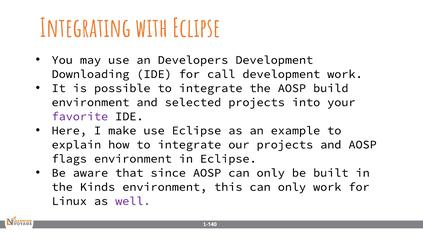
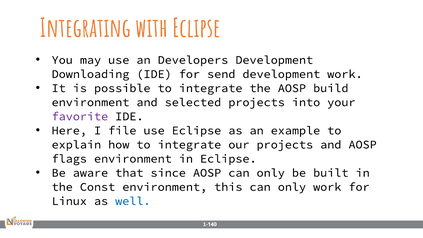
call: call -> send
make: make -> file
Kinds: Kinds -> Const
well colour: purple -> blue
